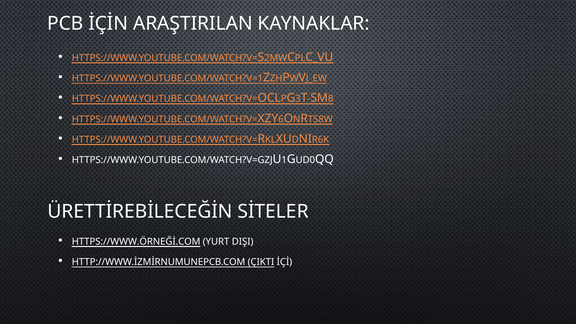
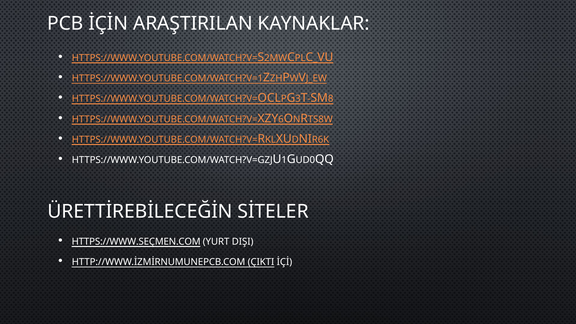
HTTPS://WWW.ÖRNEĞİ.COM: HTTPS://WWW.ÖRNEĞİ.COM -> HTTPS://WWW.SEÇMEN.COM
